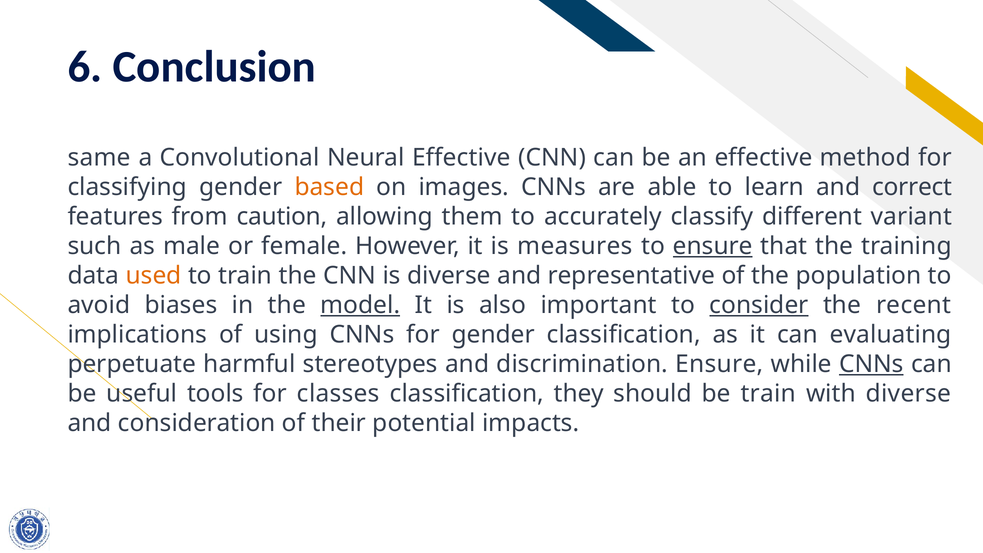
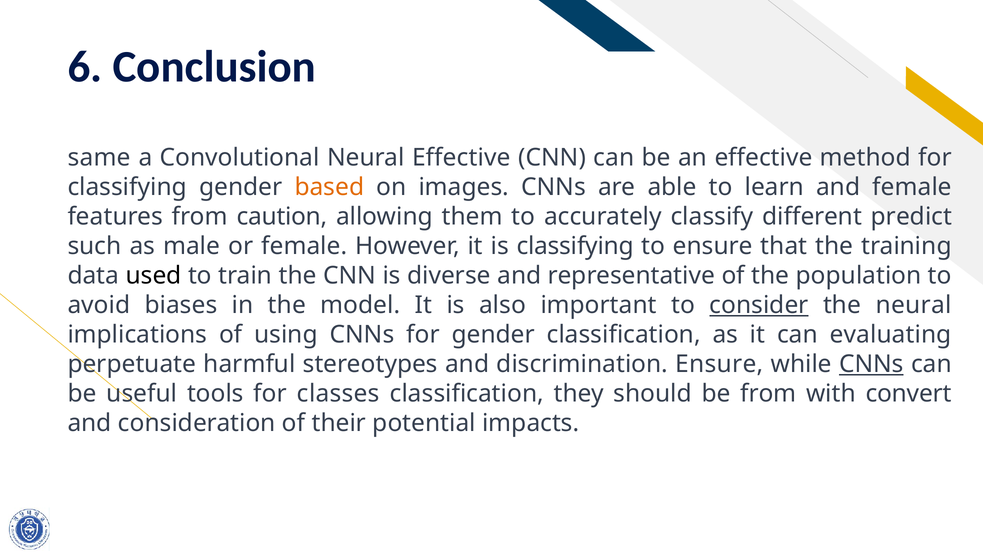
and correct: correct -> female
variant: variant -> predict
is measures: measures -> classifying
ensure at (713, 246) underline: present -> none
used colour: orange -> black
model underline: present -> none
the recent: recent -> neural
be train: train -> from
with diverse: diverse -> convert
